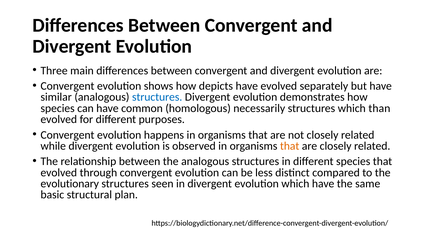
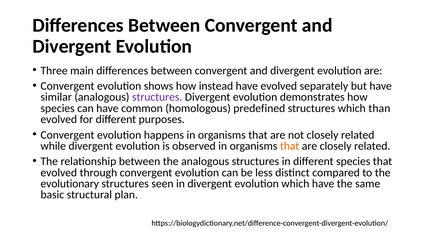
depicts: depicts -> instead
structures at (157, 97) colour: blue -> purple
necessarily: necessarily -> predefined
